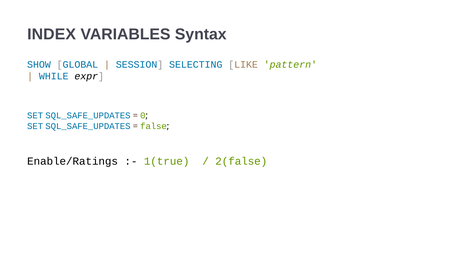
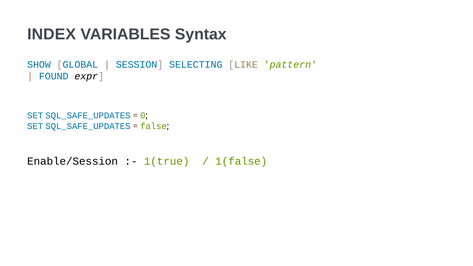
WHILE: WHILE -> FOUND
Enable/Ratings: Enable/Ratings -> Enable/Session
2(false: 2(false -> 1(false
